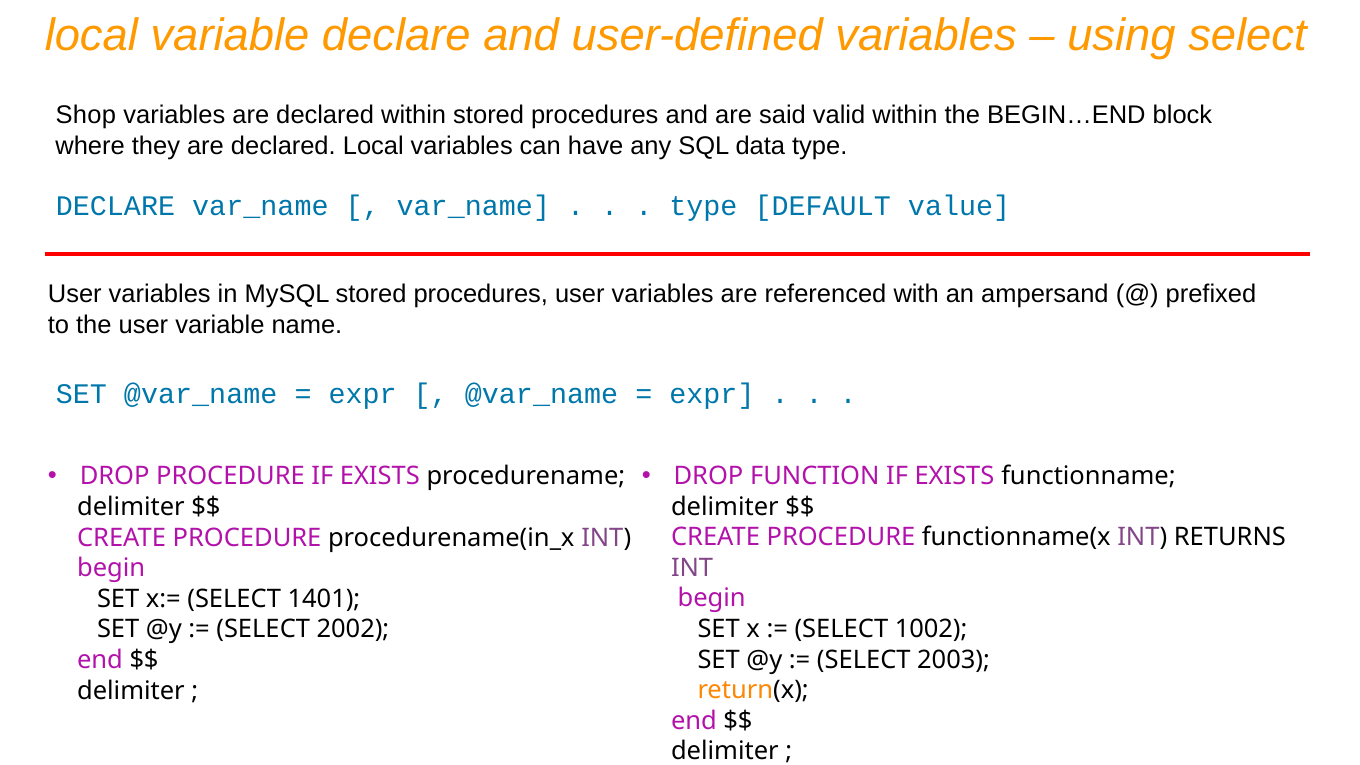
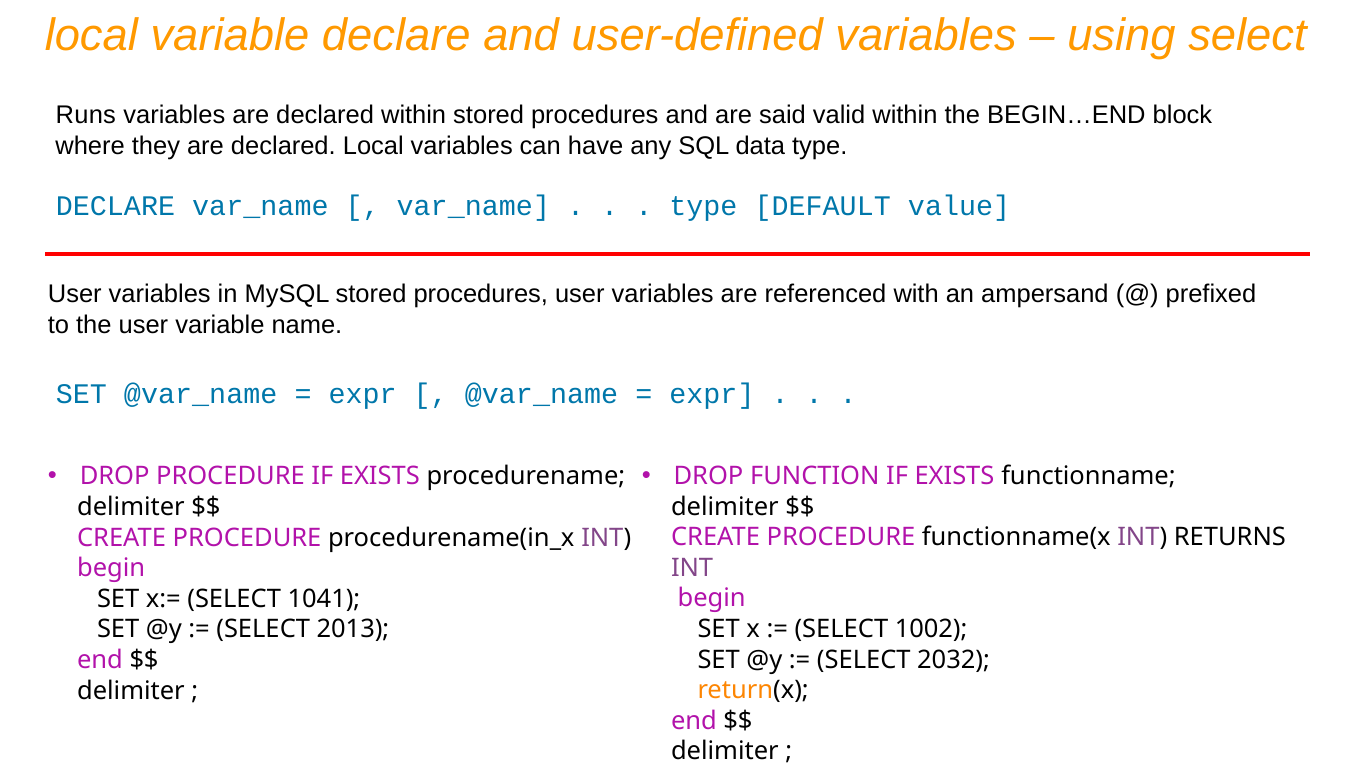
Shop: Shop -> Runs
1401: 1401 -> 1041
2002: 2002 -> 2013
2003: 2003 -> 2032
